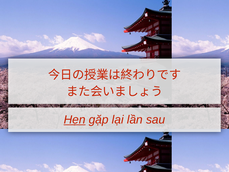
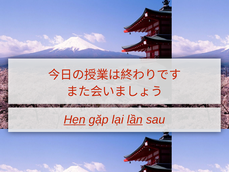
lần underline: none -> present
